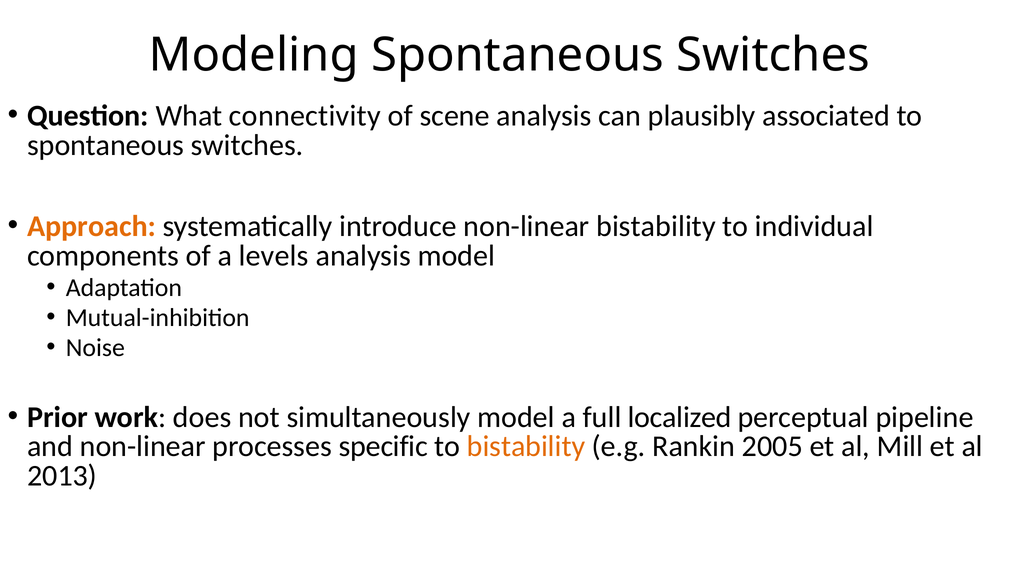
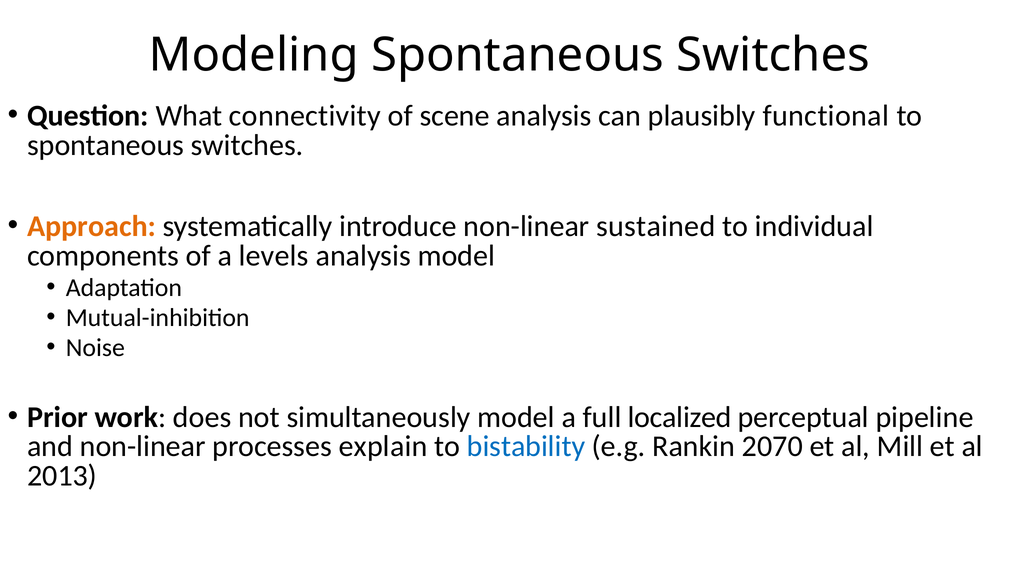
associated: associated -> functional
non-linear bistability: bistability -> sustained
specific: specific -> explain
bistability at (526, 446) colour: orange -> blue
2005: 2005 -> 2070
